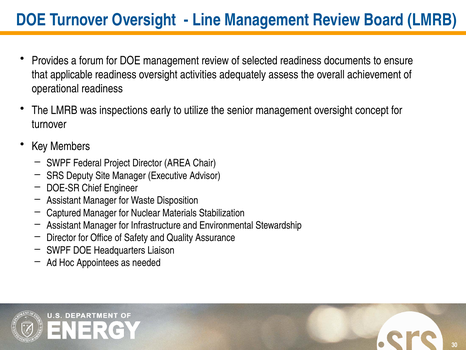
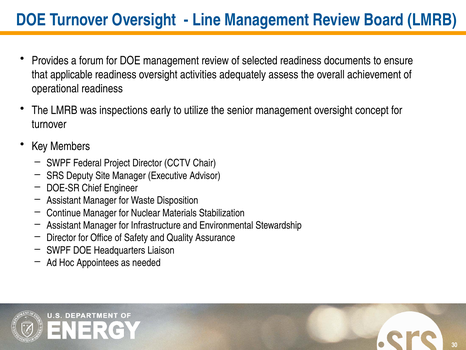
AREA: AREA -> CCTV
Captured: Captured -> Continue
